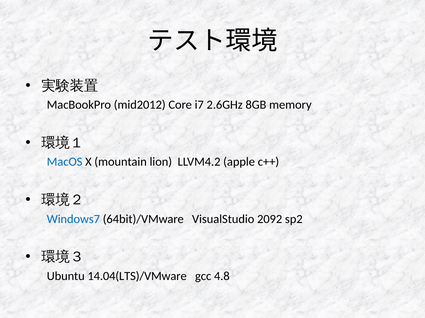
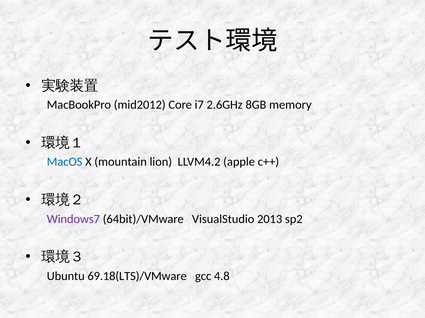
Windows7 colour: blue -> purple
2092: 2092 -> 2013
14.04(LTS)/VMware: 14.04(LTS)/VMware -> 69.18(LTS)/VMware
